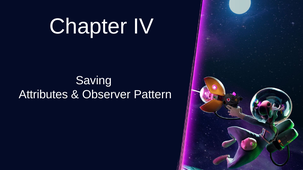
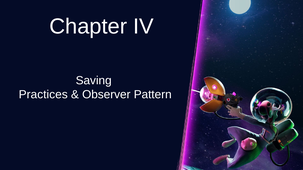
Attributes: Attributes -> Practices
